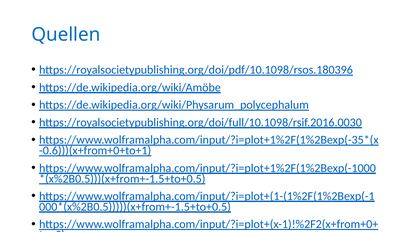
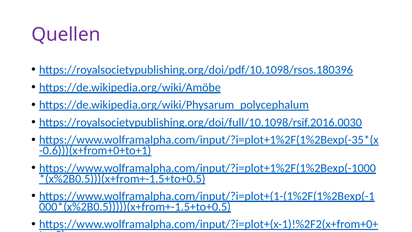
Quellen colour: blue -> purple
